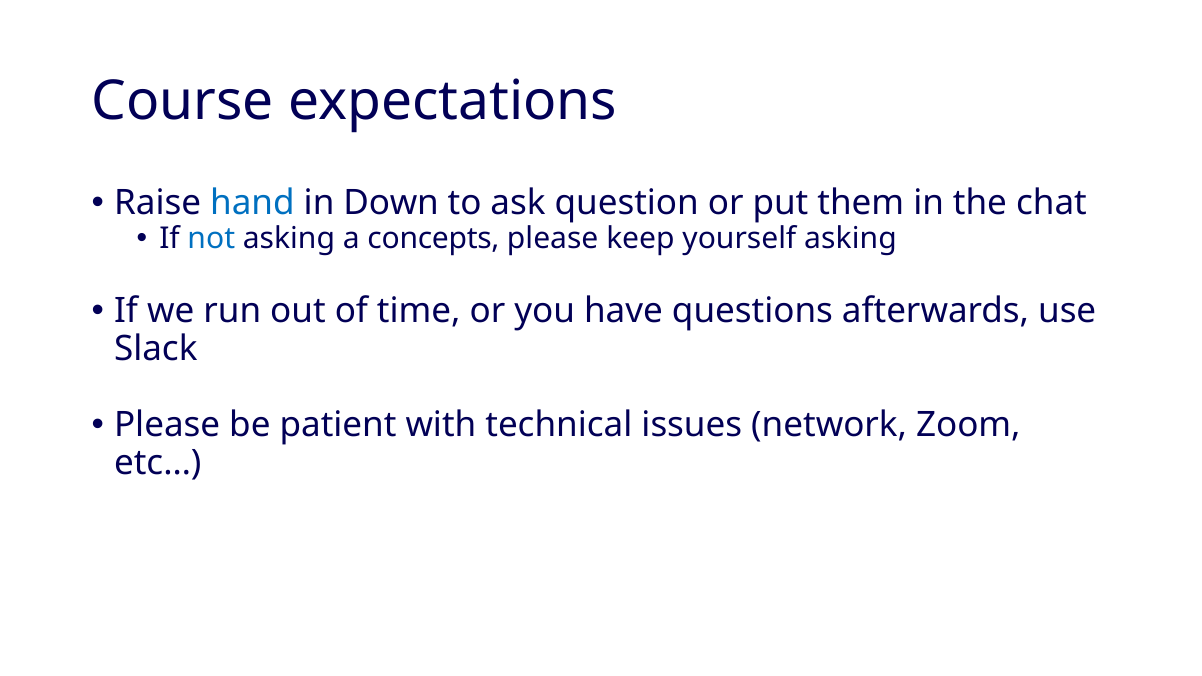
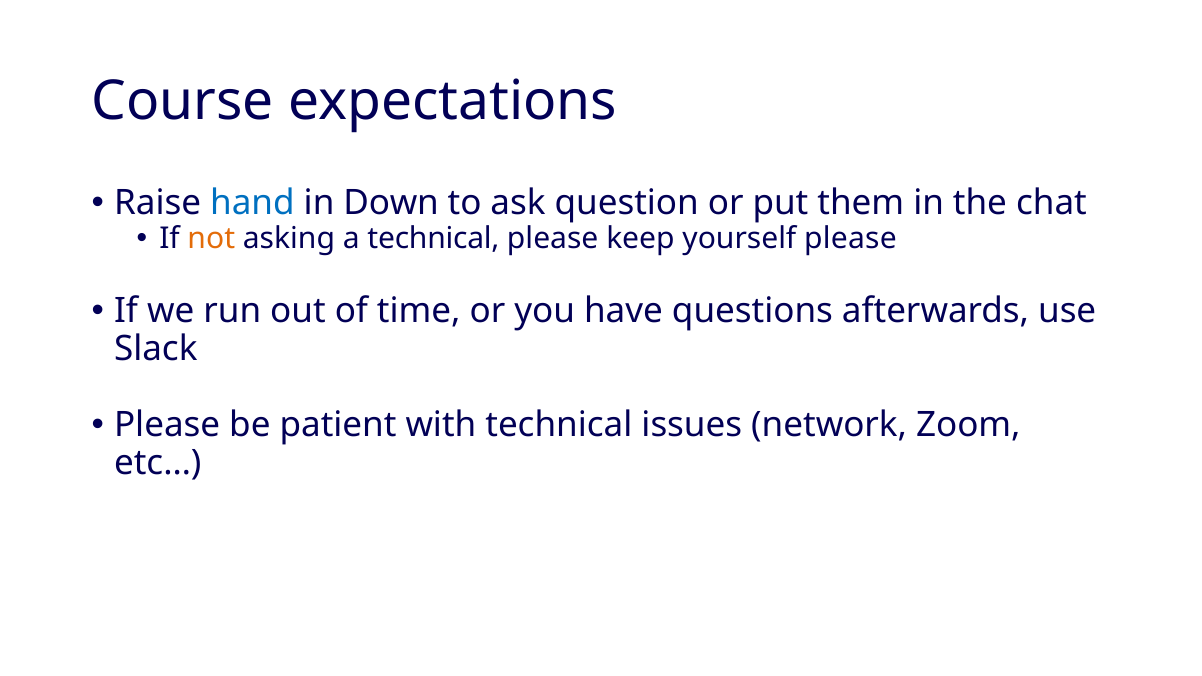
not colour: blue -> orange
a concepts: concepts -> technical
yourself asking: asking -> please
